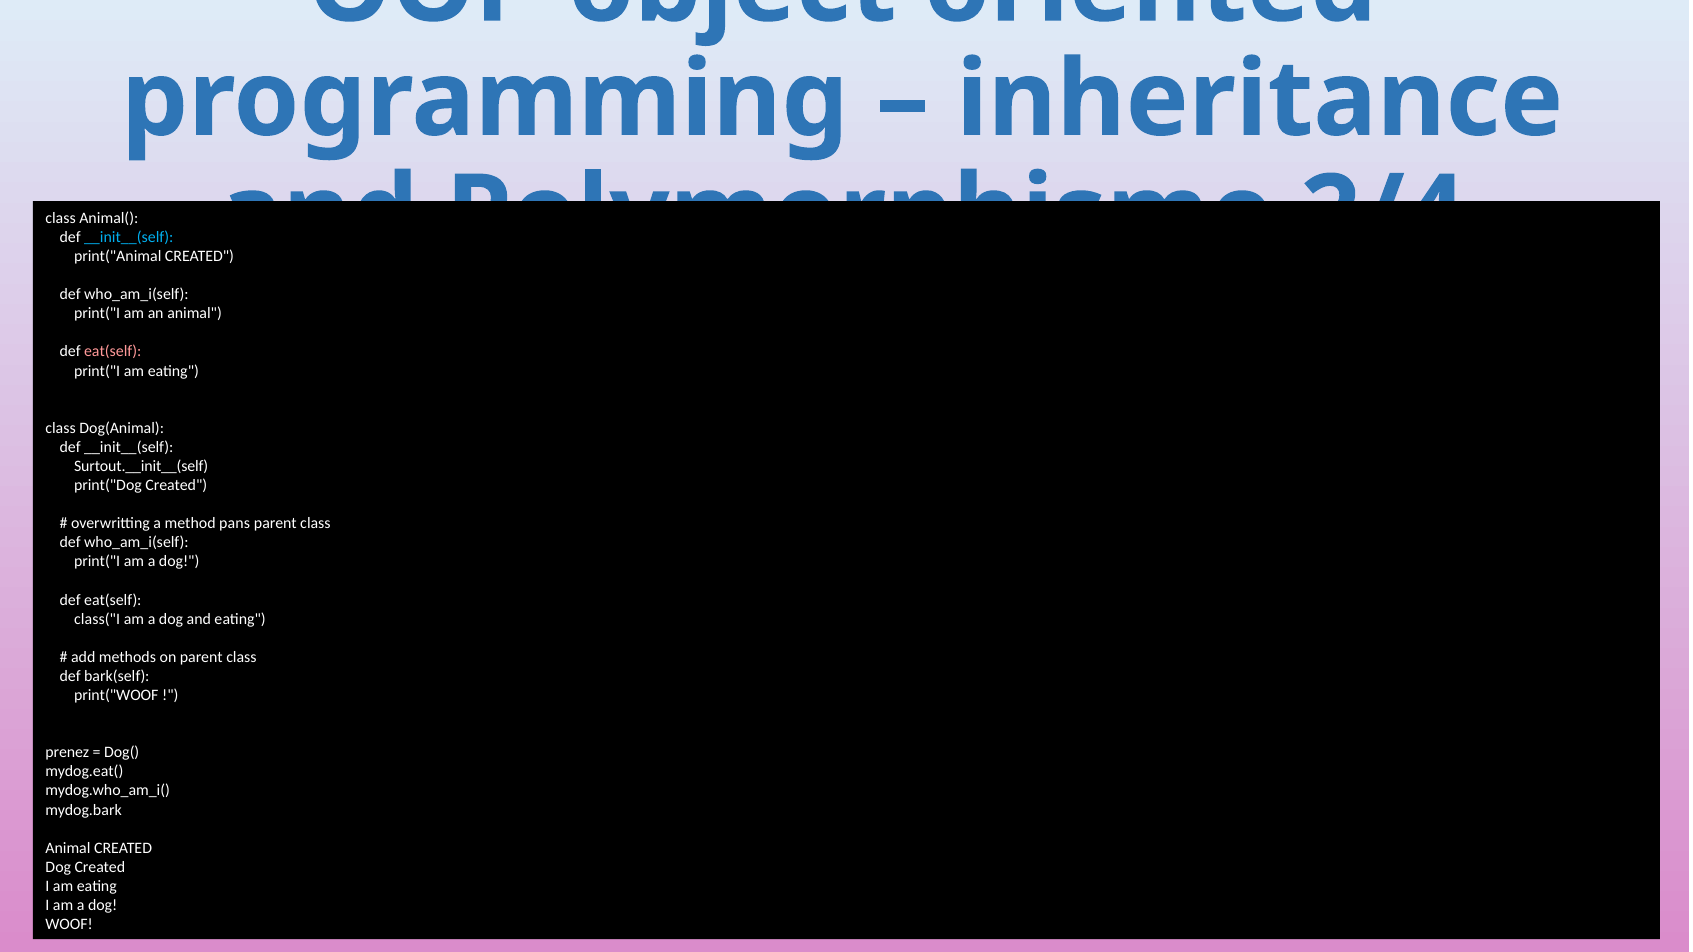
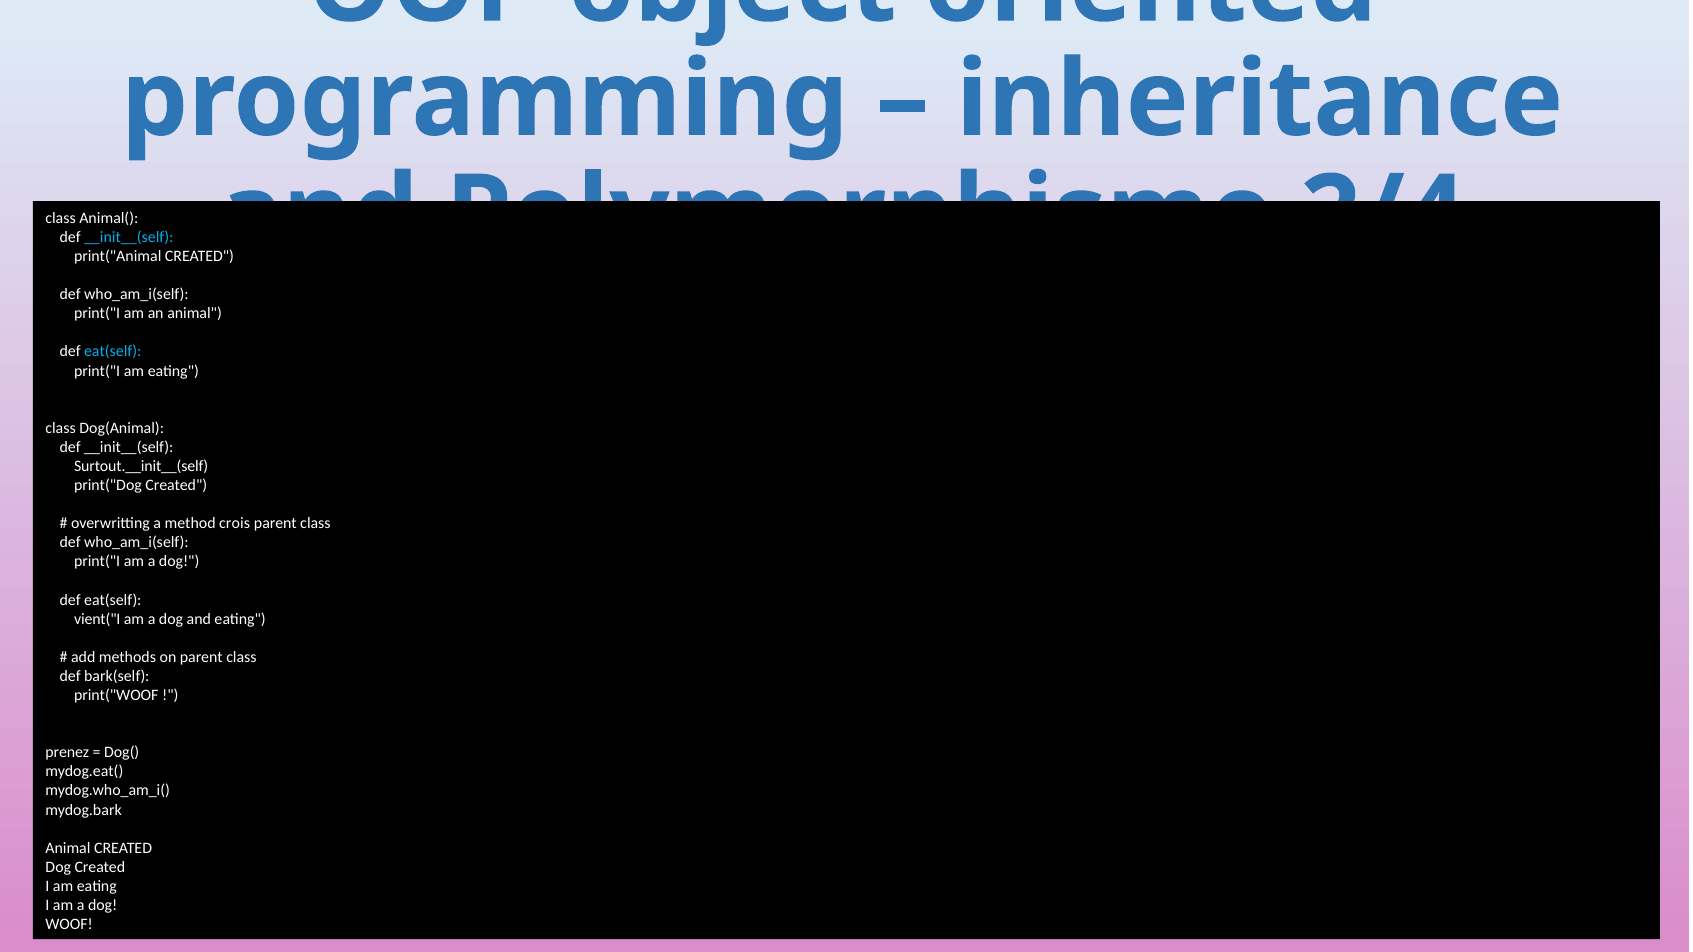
eat(self at (113, 352) colour: pink -> light blue
pans: pans -> crois
class("I: class("I -> vient("I
